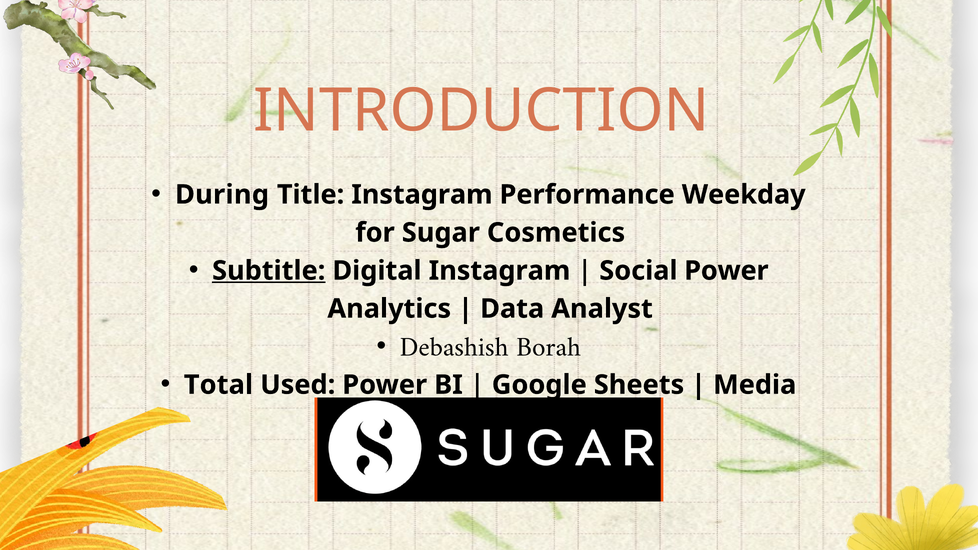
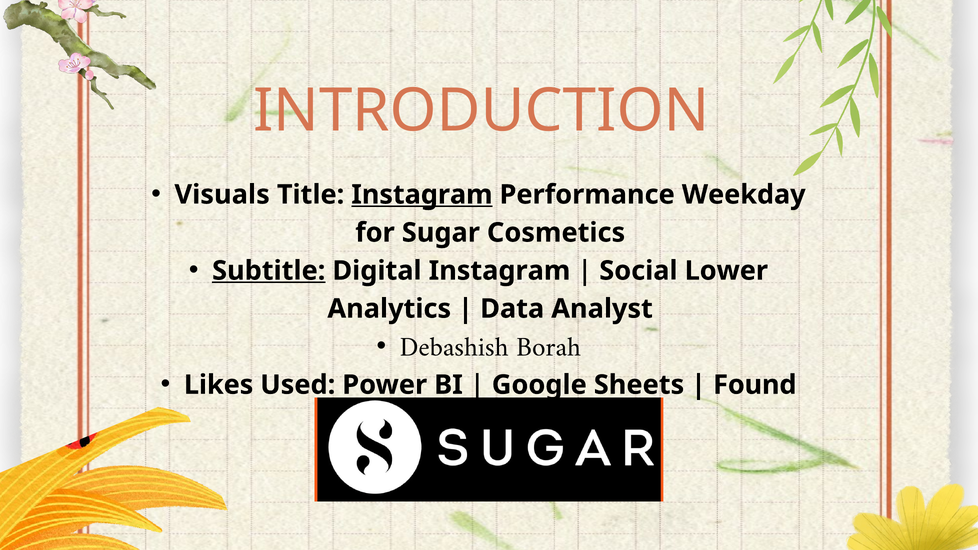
During: During -> Visuals
Instagram at (422, 195) underline: none -> present
Social Power: Power -> Lower
Total: Total -> Likes
Media: Media -> Found
